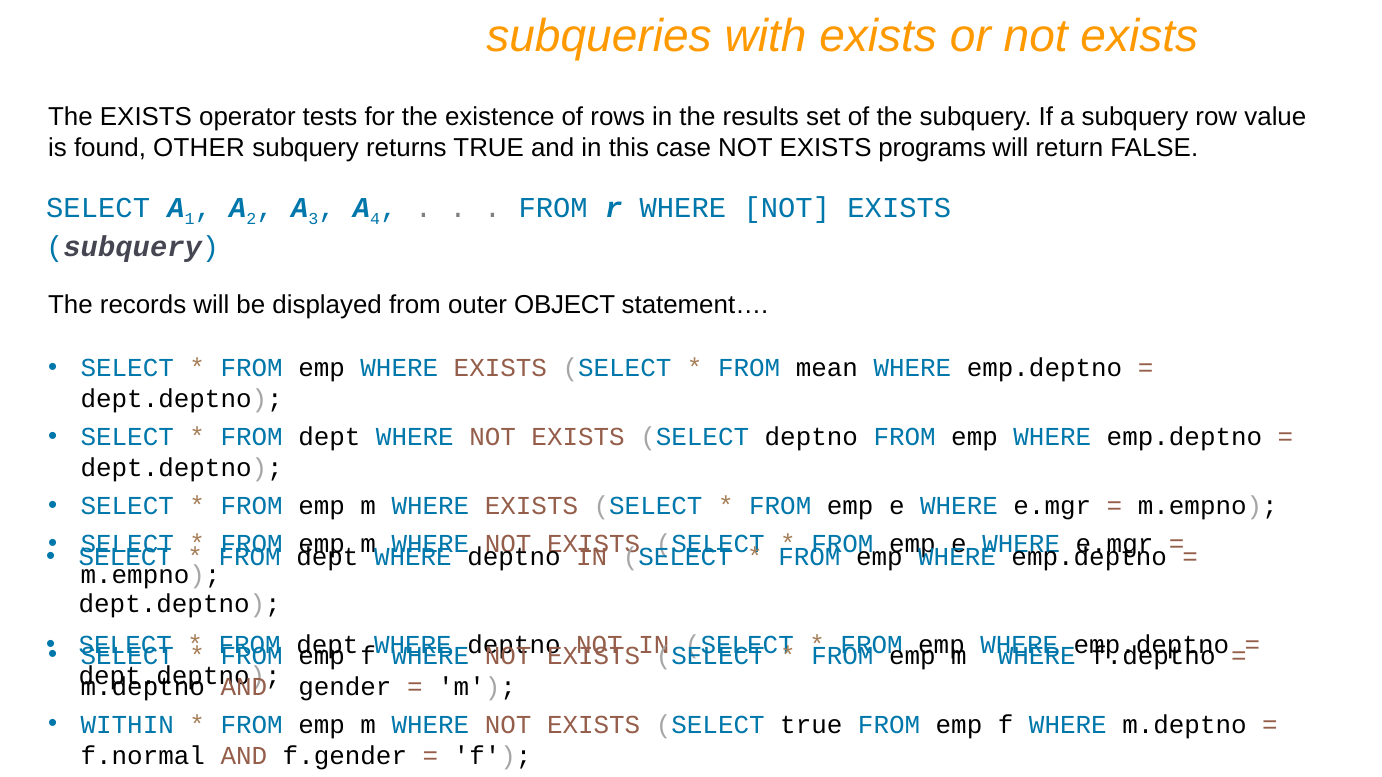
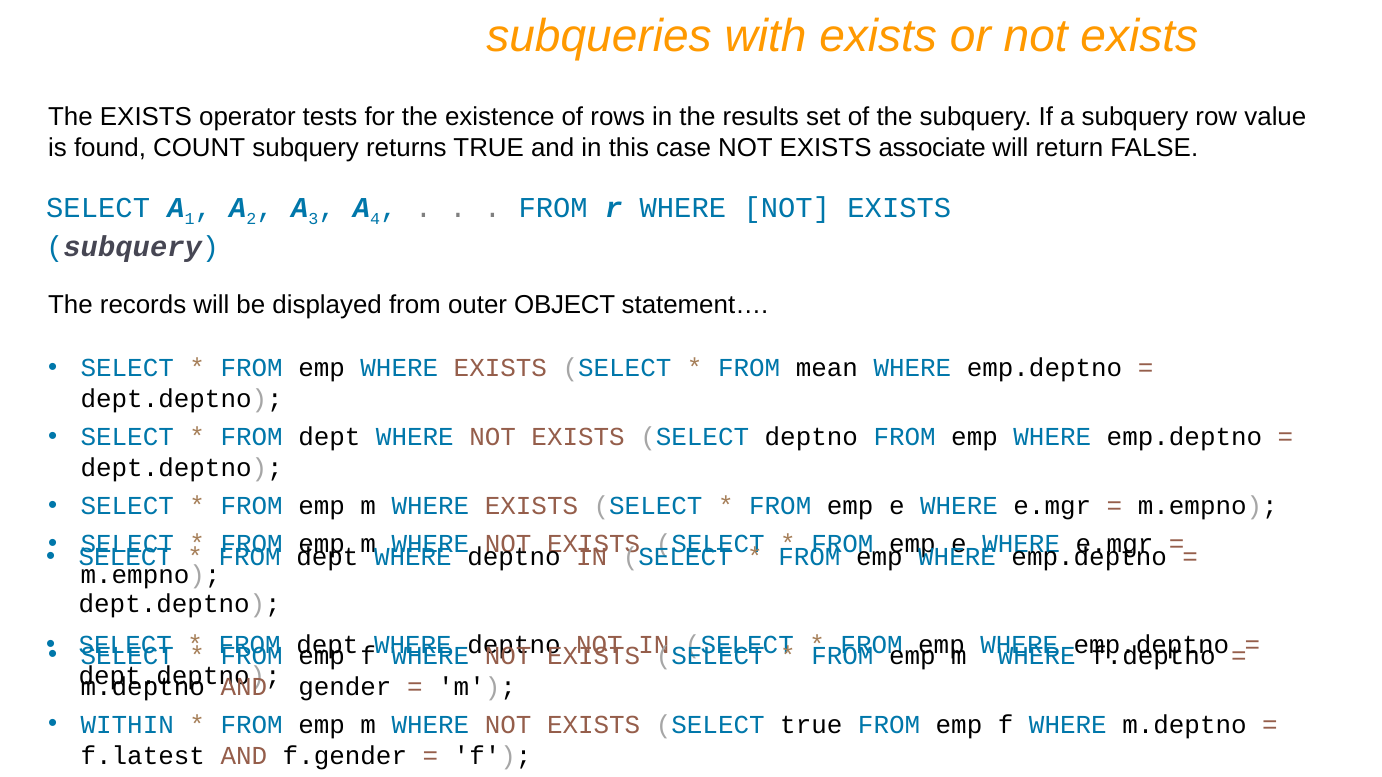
OTHER: OTHER -> COUNT
programs: programs -> associate
f.normal: f.normal -> f.latest
